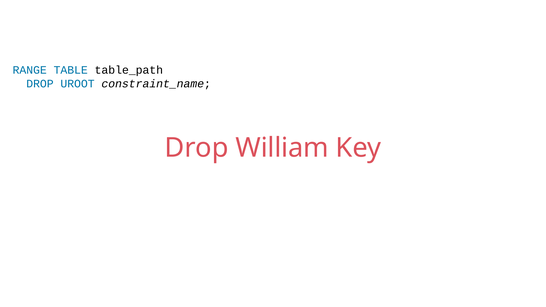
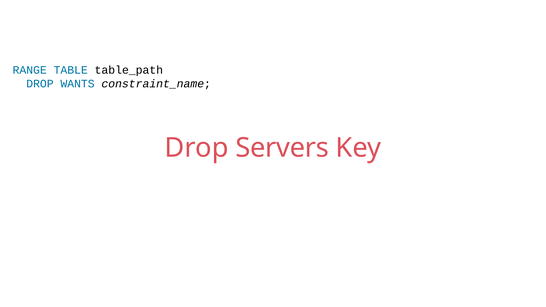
UROOT: UROOT -> WANTS
William: William -> Servers
